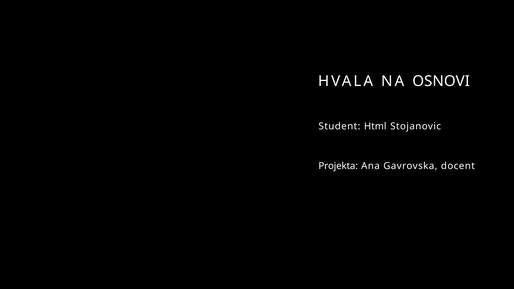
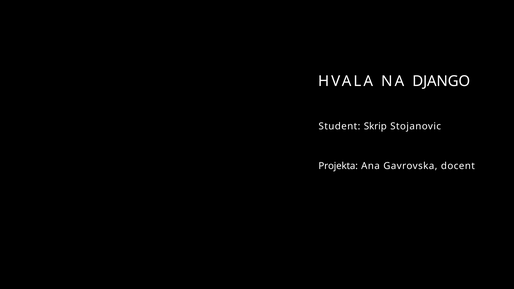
OSNOVI: OSNOVI -> DJANGO
Html: Html -> Skrip
